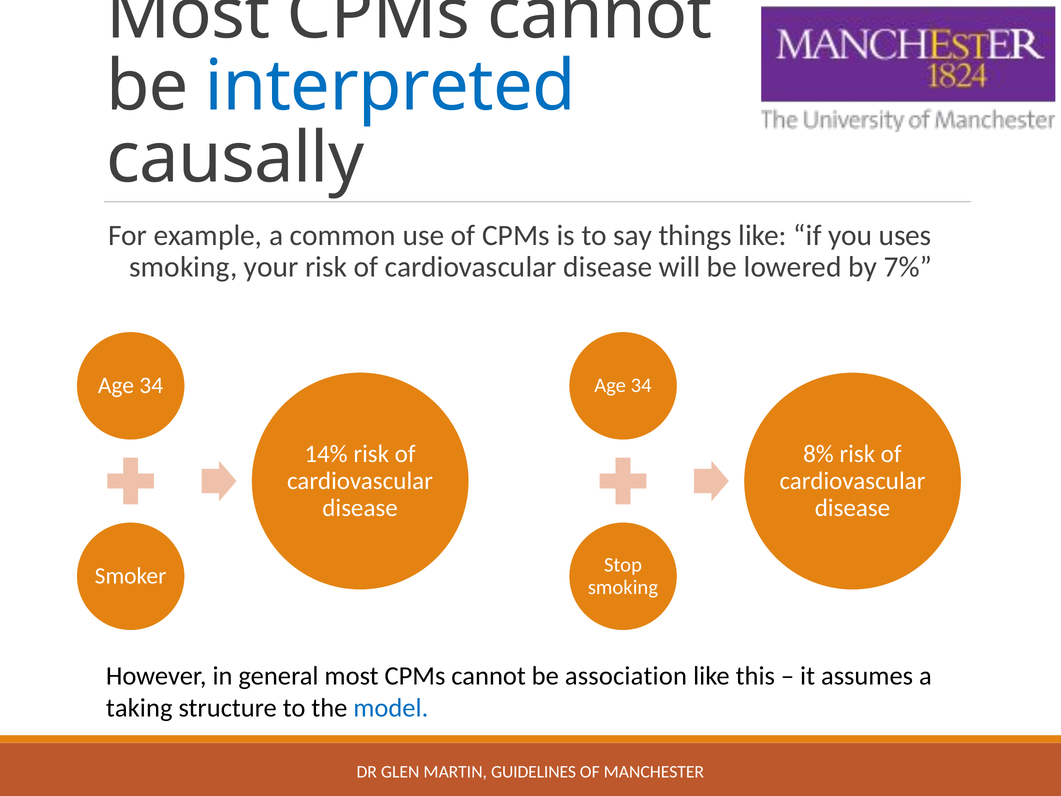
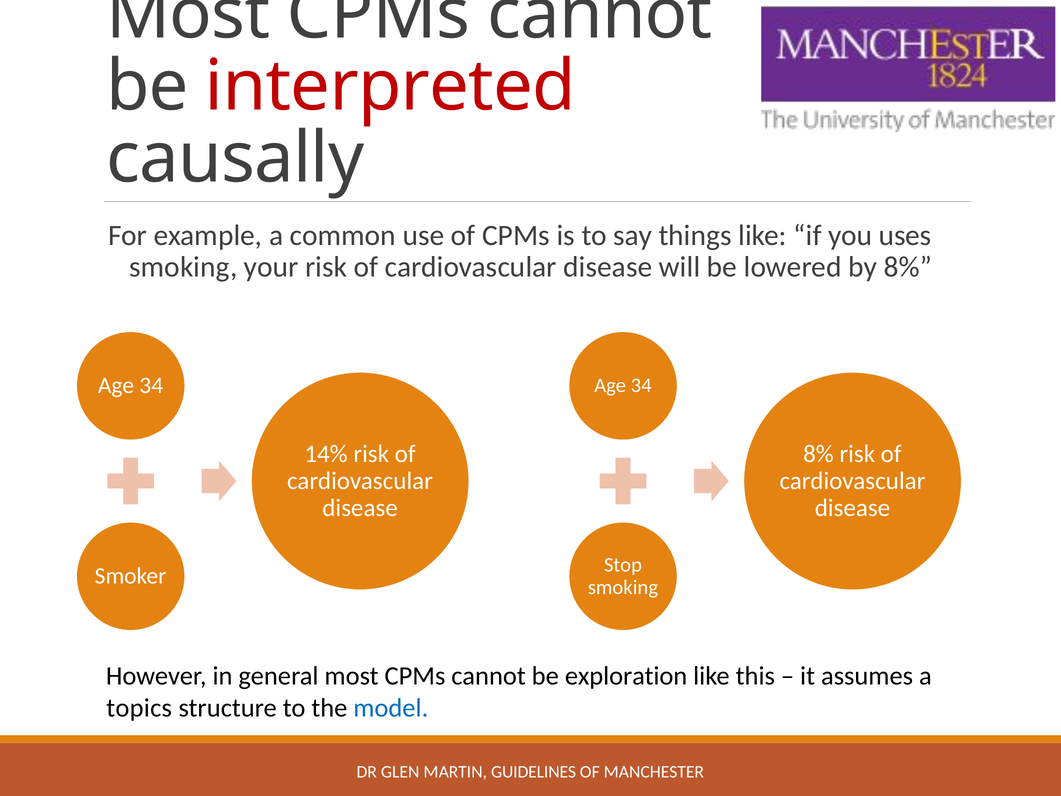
interpreted colour: blue -> red
by 7%: 7% -> 8%
association: association -> exploration
taking: taking -> topics
